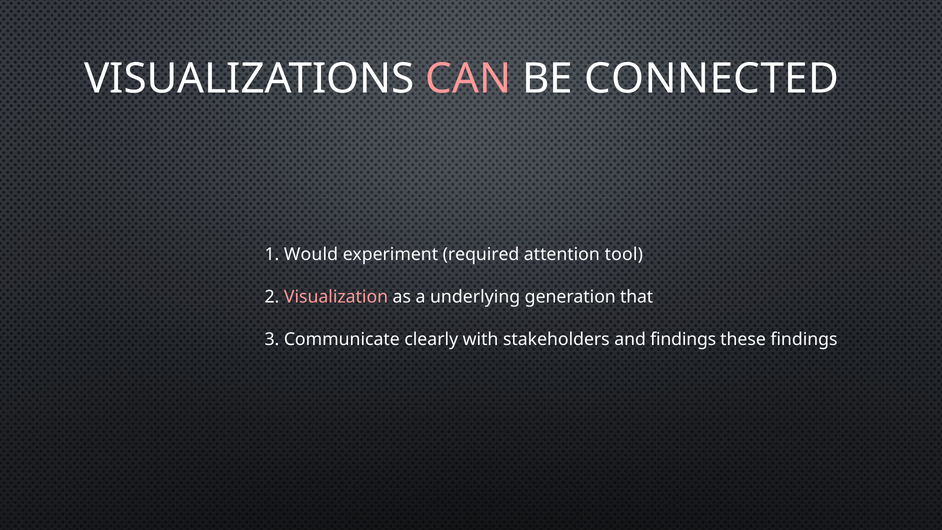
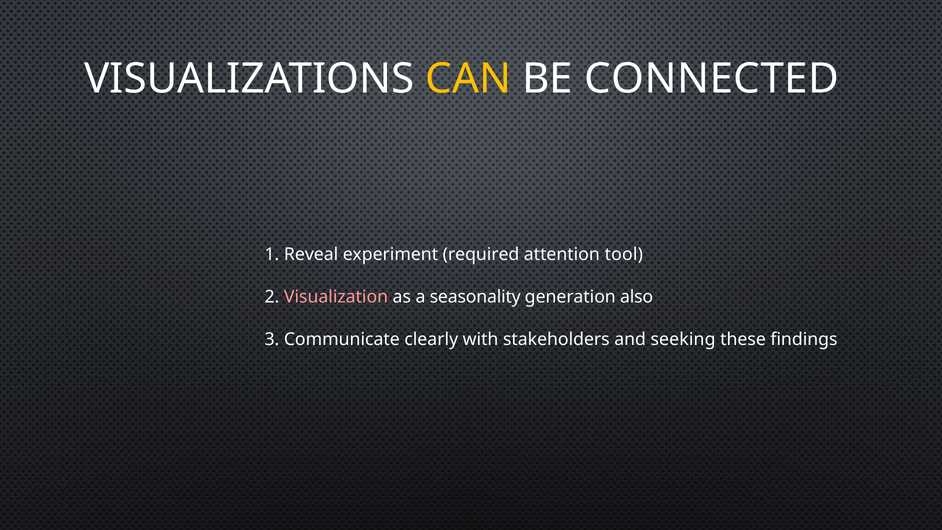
CAN colour: pink -> yellow
Would: Would -> Reveal
underlying: underlying -> seasonality
that: that -> also
and findings: findings -> seeking
